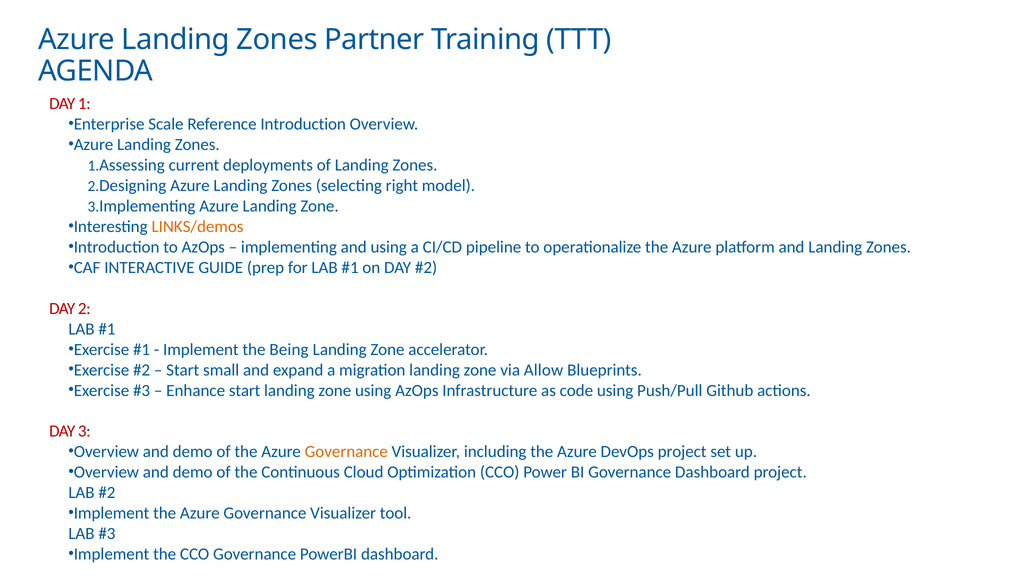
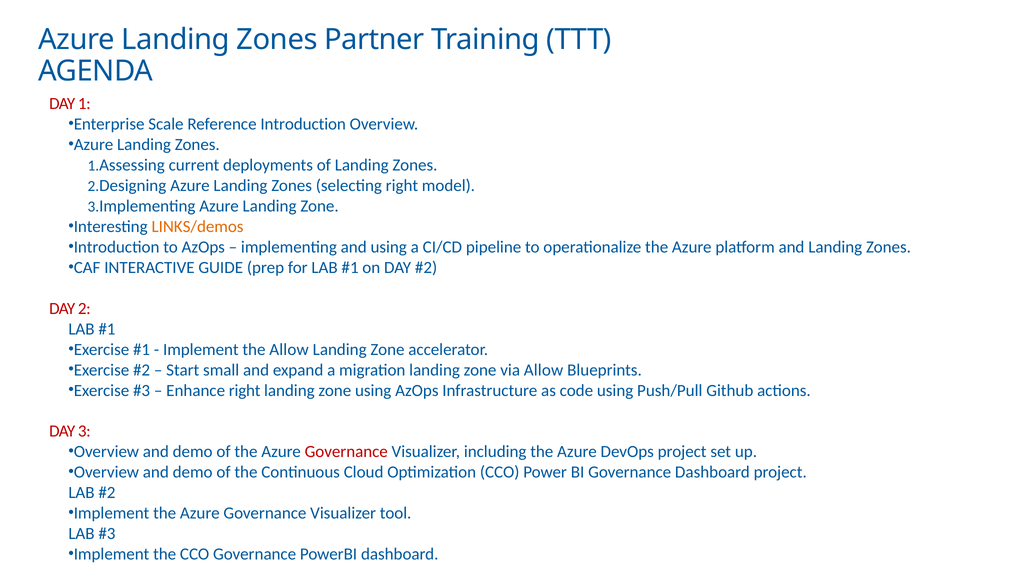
the Being: Being -> Allow
Enhance start: start -> right
Governance at (346, 451) colour: orange -> red
